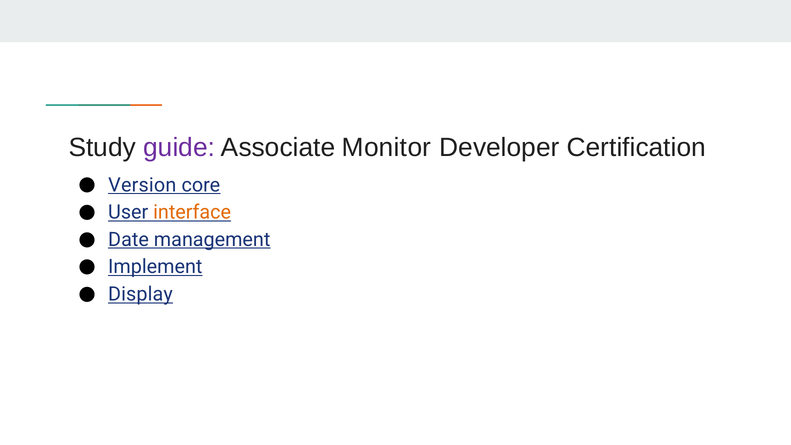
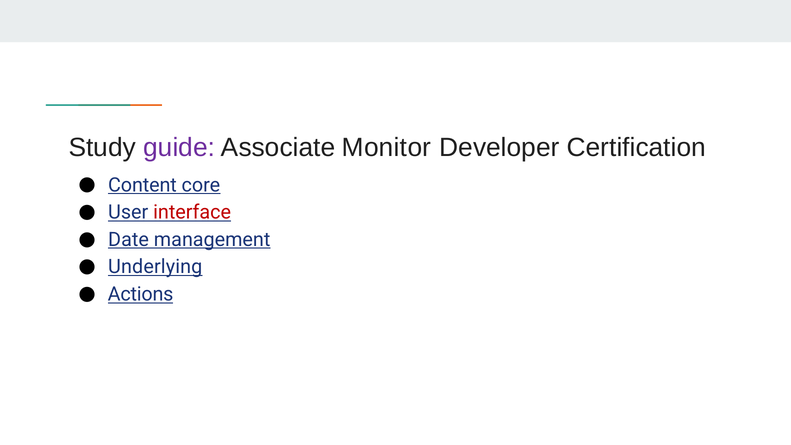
Version: Version -> Content
interface colour: orange -> red
Implement: Implement -> Underlying
Display: Display -> Actions
